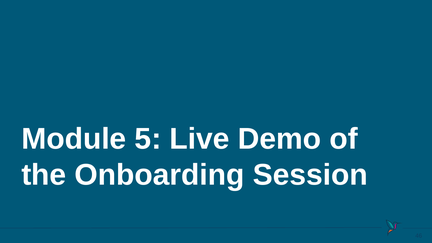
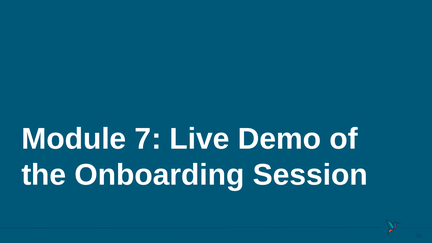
5: 5 -> 7
